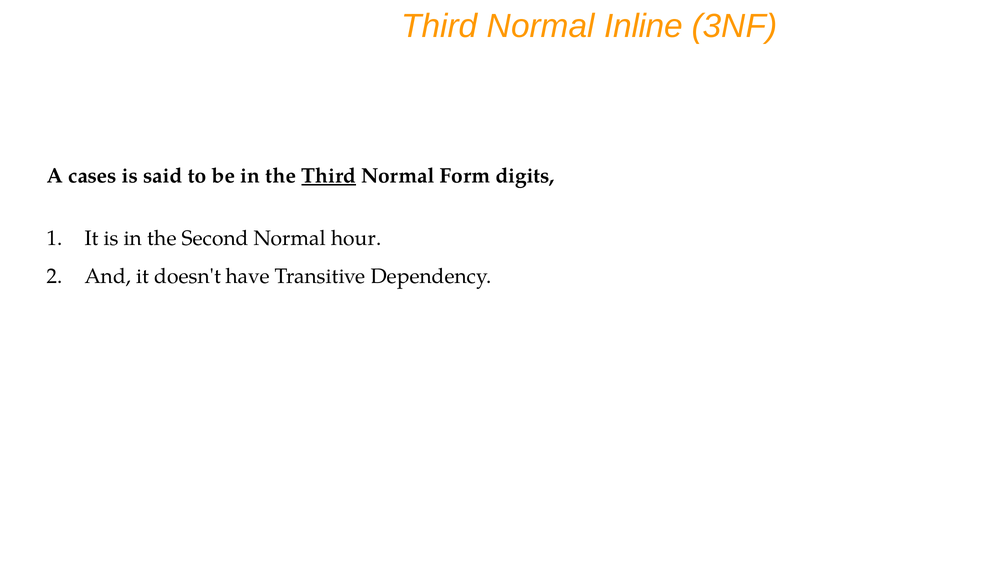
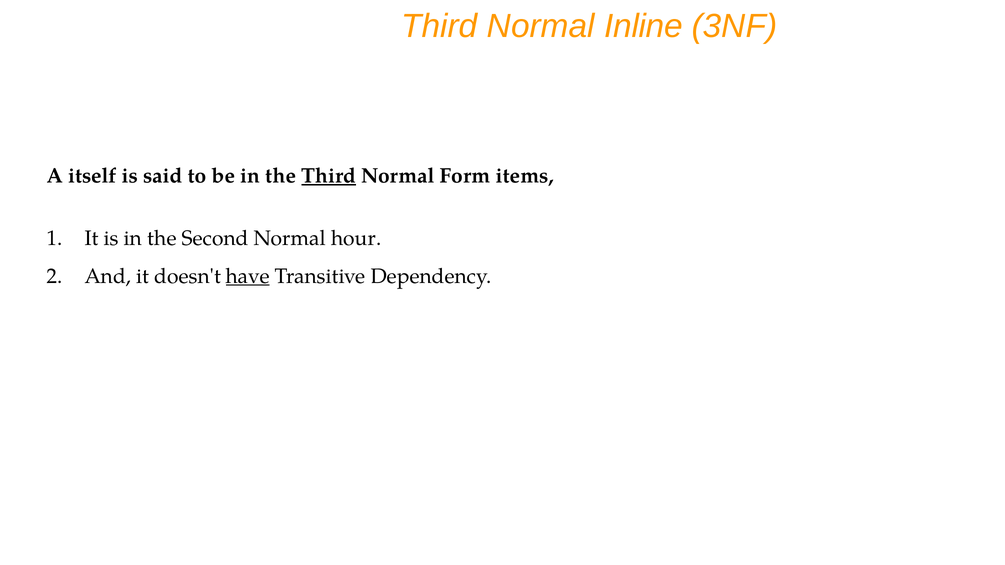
cases: cases -> itself
digits: digits -> items
have underline: none -> present
